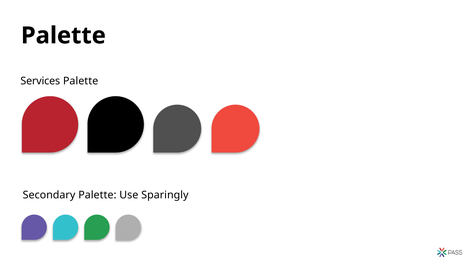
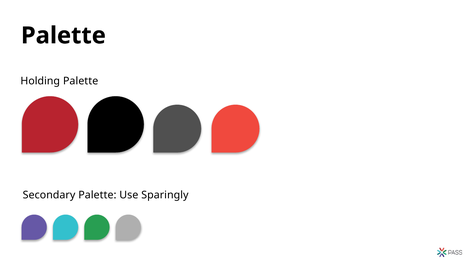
Services: Services -> Holding
